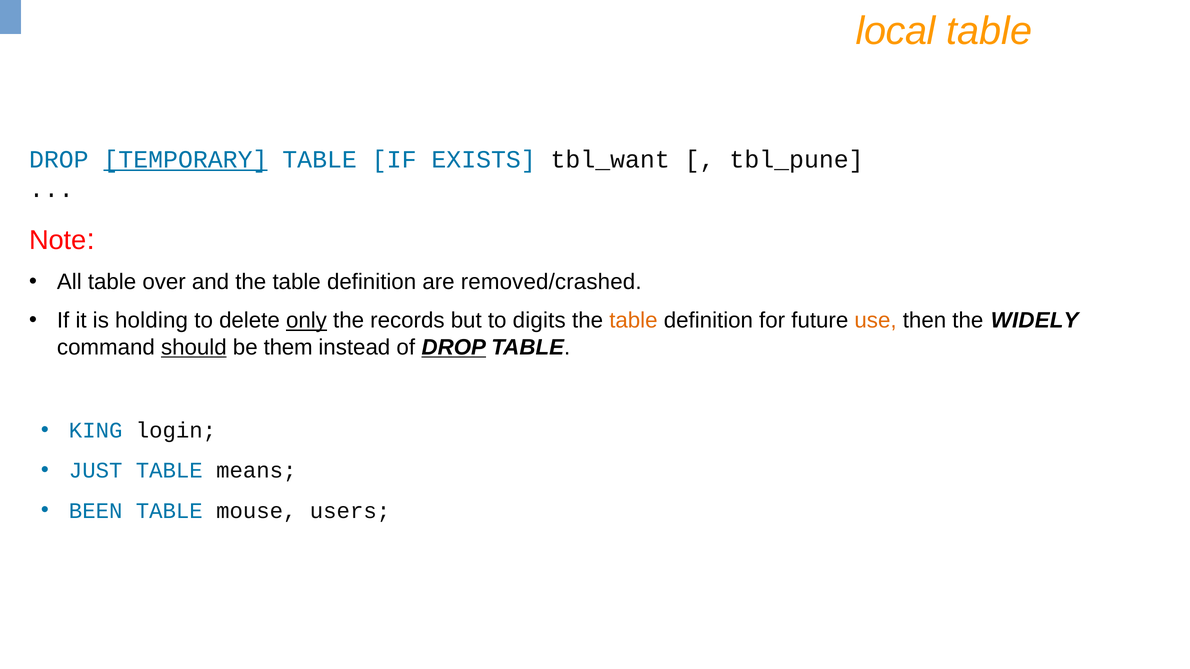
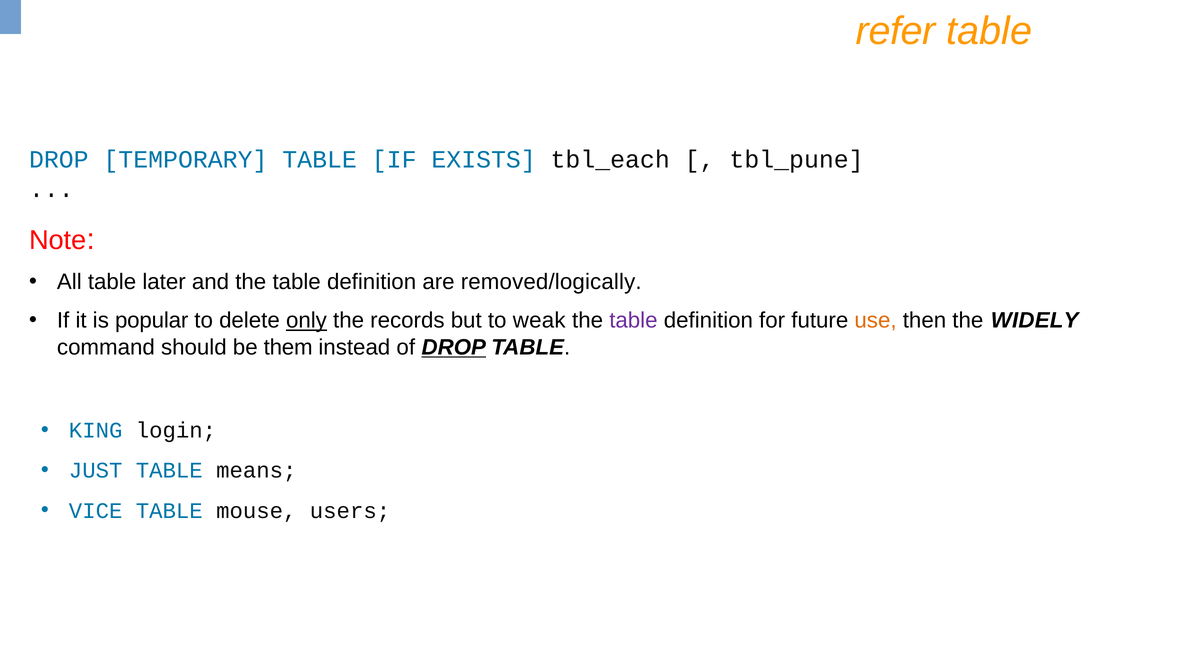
local: local -> refer
TEMPORARY underline: present -> none
tbl_want: tbl_want -> tbl_each
over: over -> later
removed/crashed: removed/crashed -> removed/logically
holding: holding -> popular
digits: digits -> weak
table at (633, 321) colour: orange -> purple
should underline: present -> none
BEEN: BEEN -> VICE
